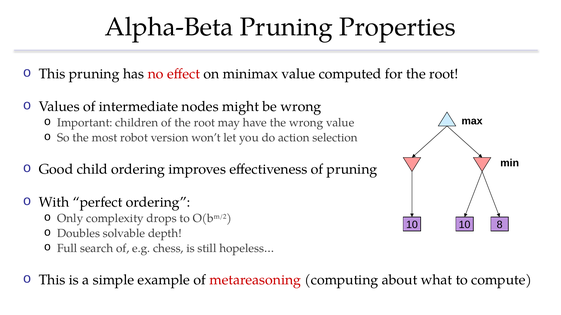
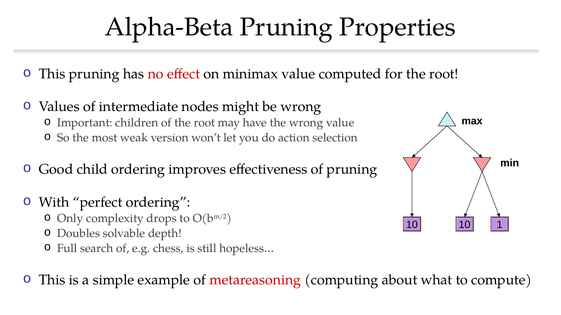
robot: robot -> weak
8: 8 -> 1
